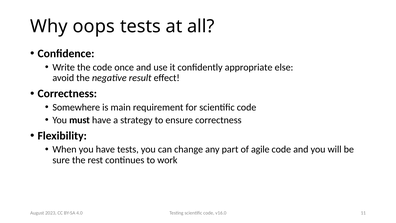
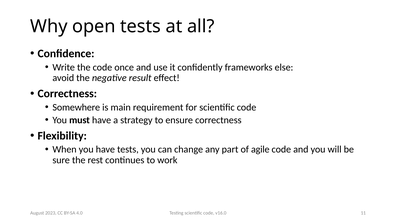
oops: oops -> open
appropriate: appropriate -> frameworks
